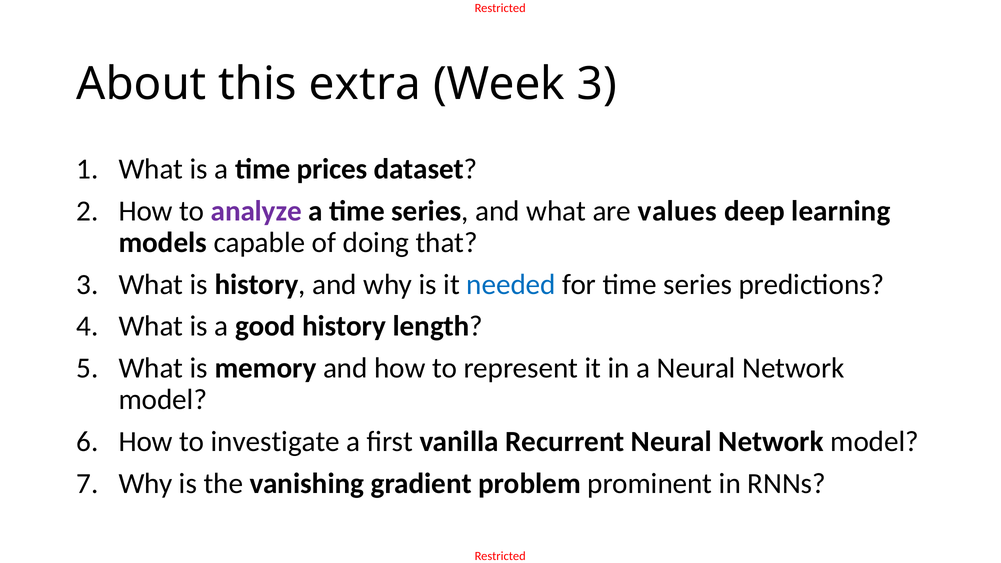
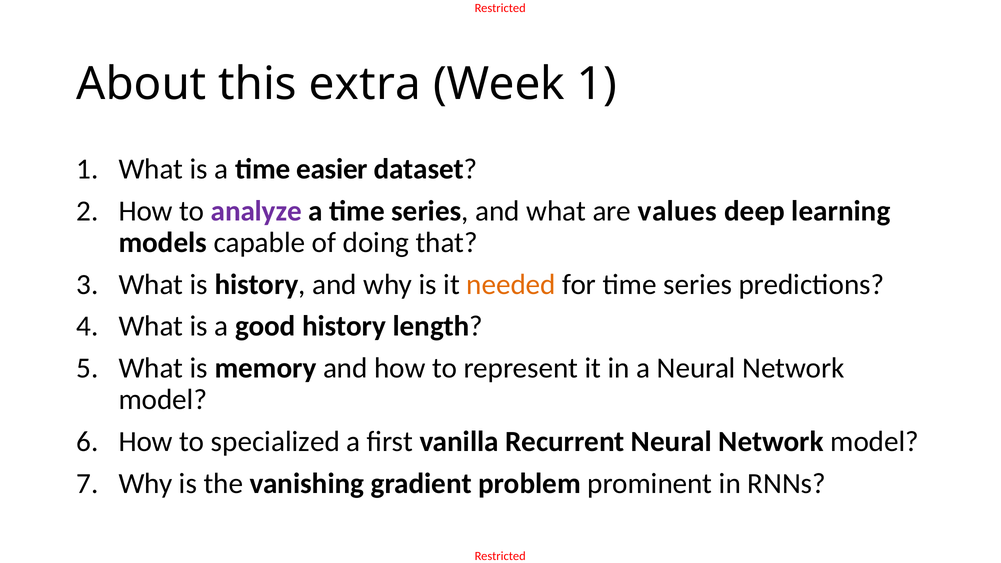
Week 3: 3 -> 1
prices: prices -> easier
needed colour: blue -> orange
investigate: investigate -> specialized
